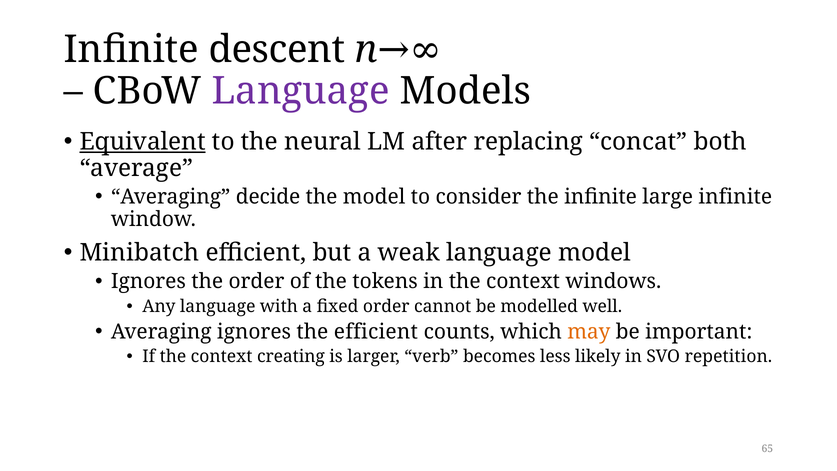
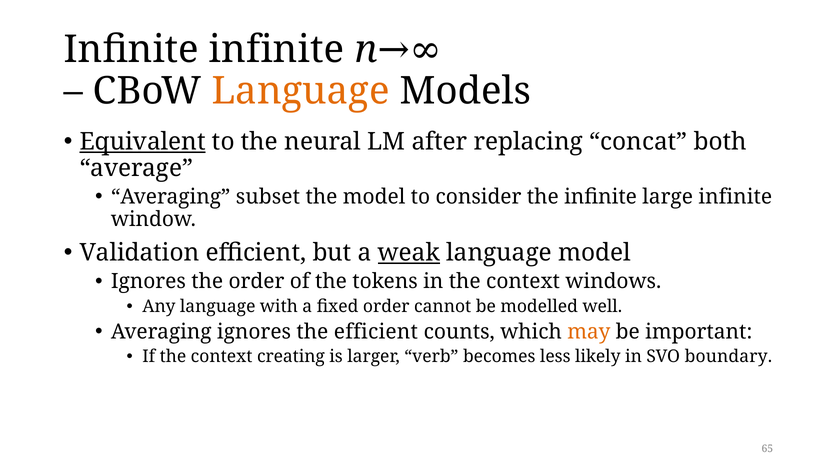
Infinite descent: descent -> infinite
Language at (301, 91) colour: purple -> orange
decide: decide -> subset
Minibatch: Minibatch -> Validation
weak underline: none -> present
repetition: repetition -> boundary
